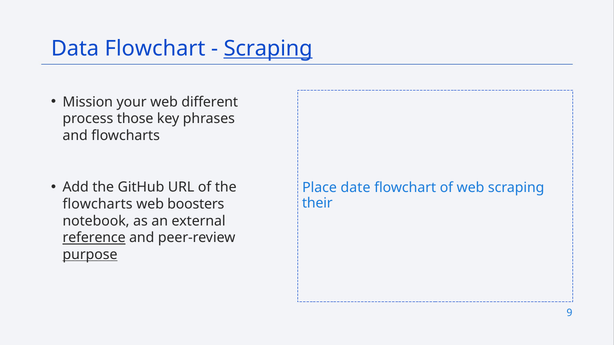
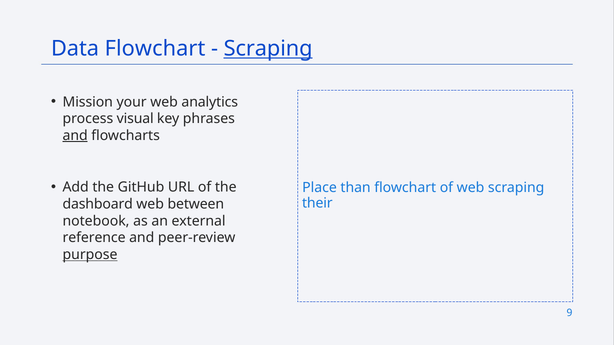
different: different -> analytics
those: those -> visual
and at (75, 136) underline: none -> present
date: date -> than
flowcharts at (98, 204): flowcharts -> dashboard
boosters: boosters -> between
reference underline: present -> none
